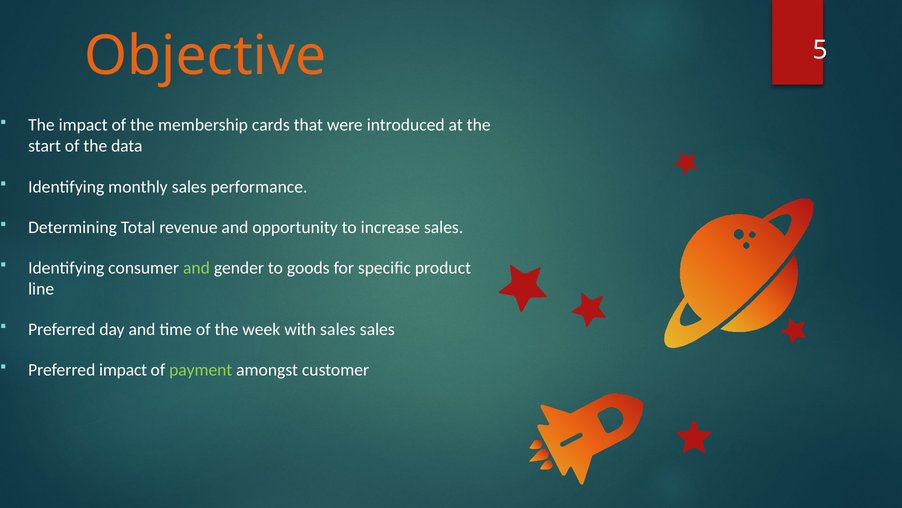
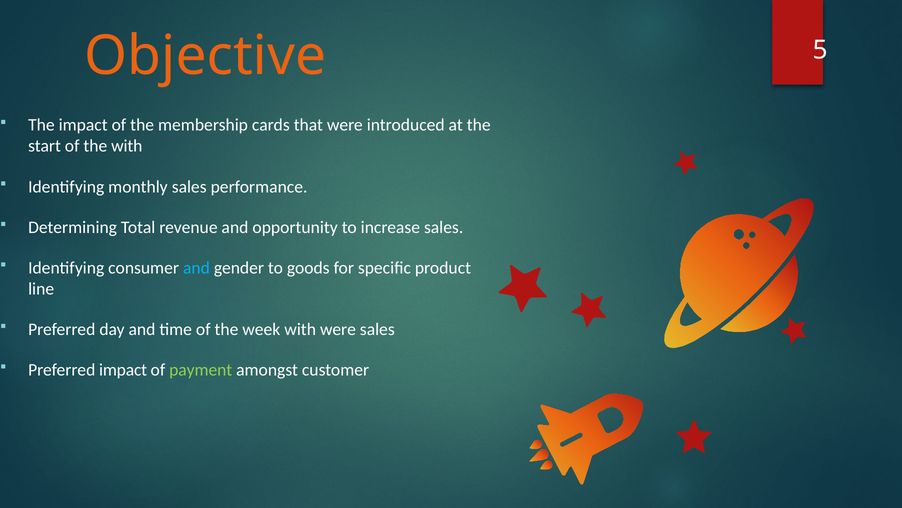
the data: data -> with
and at (196, 267) colour: light green -> light blue
with sales: sales -> were
